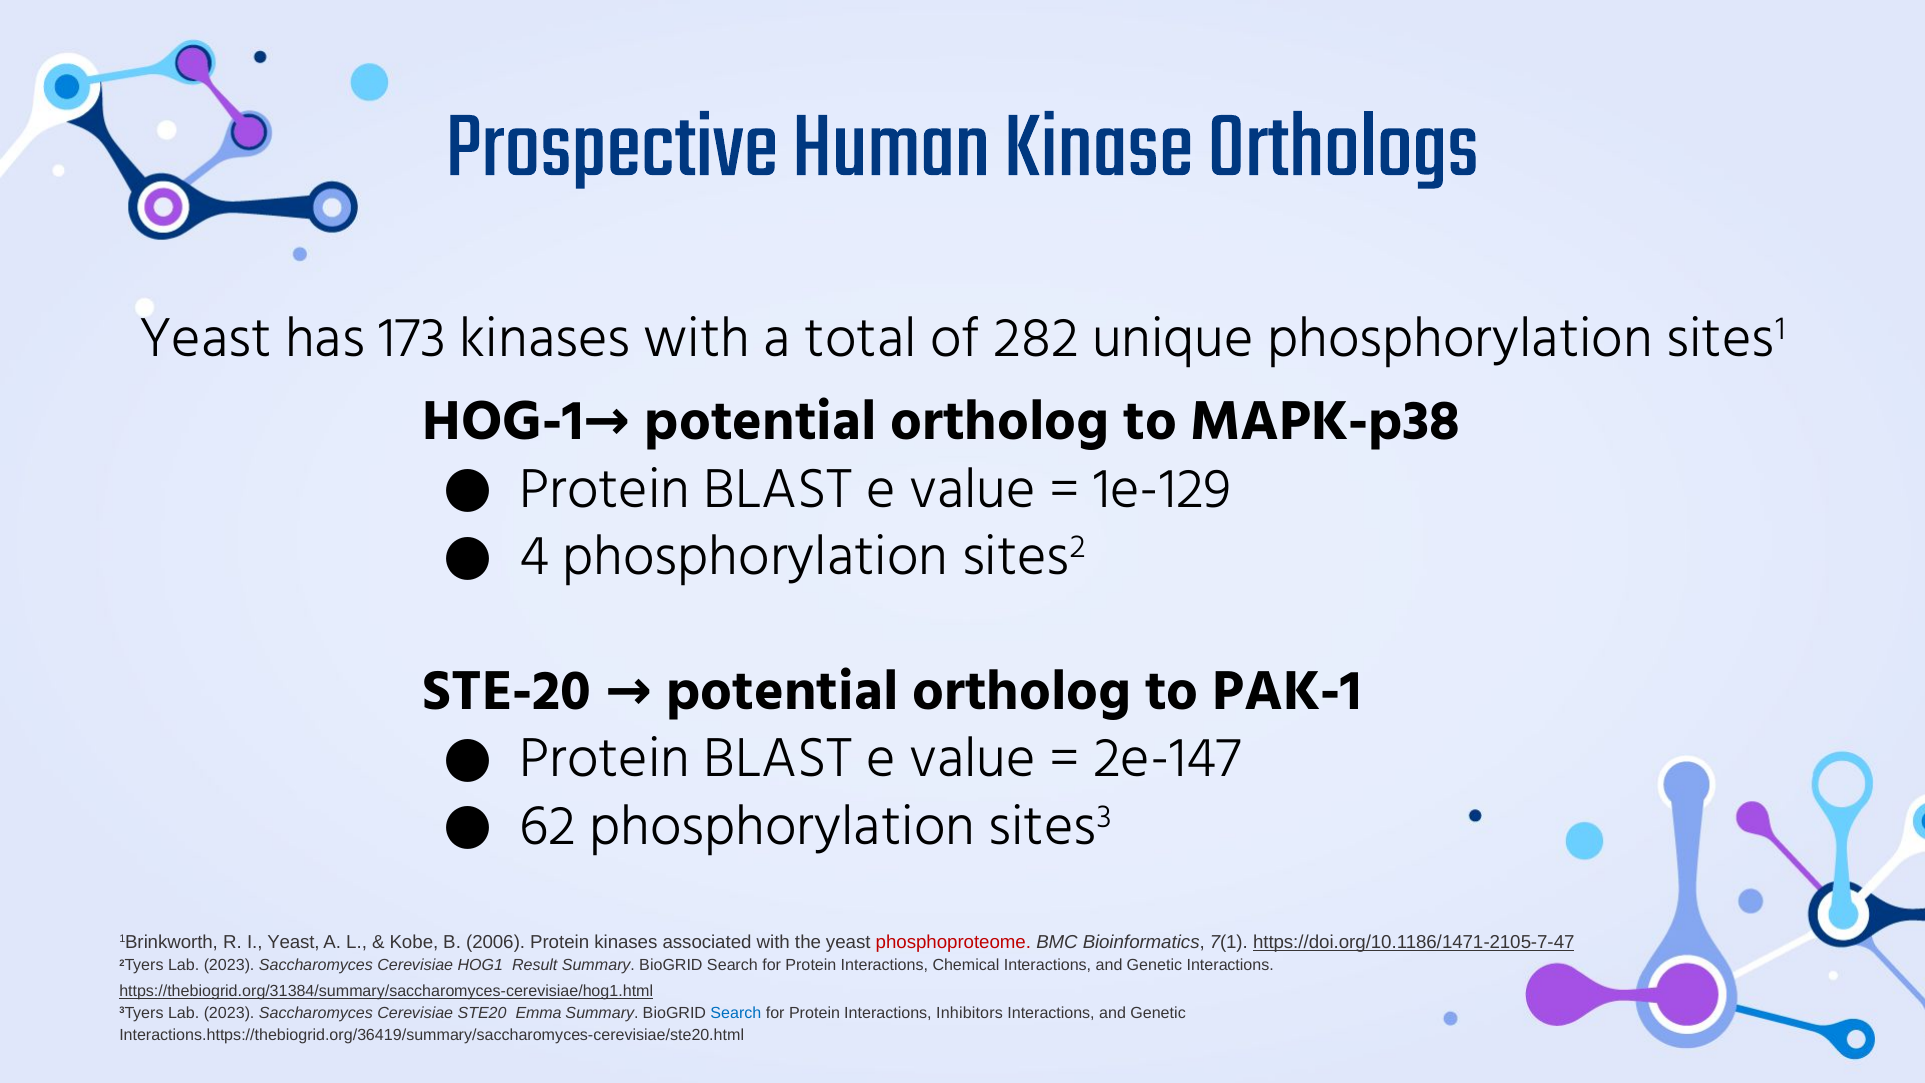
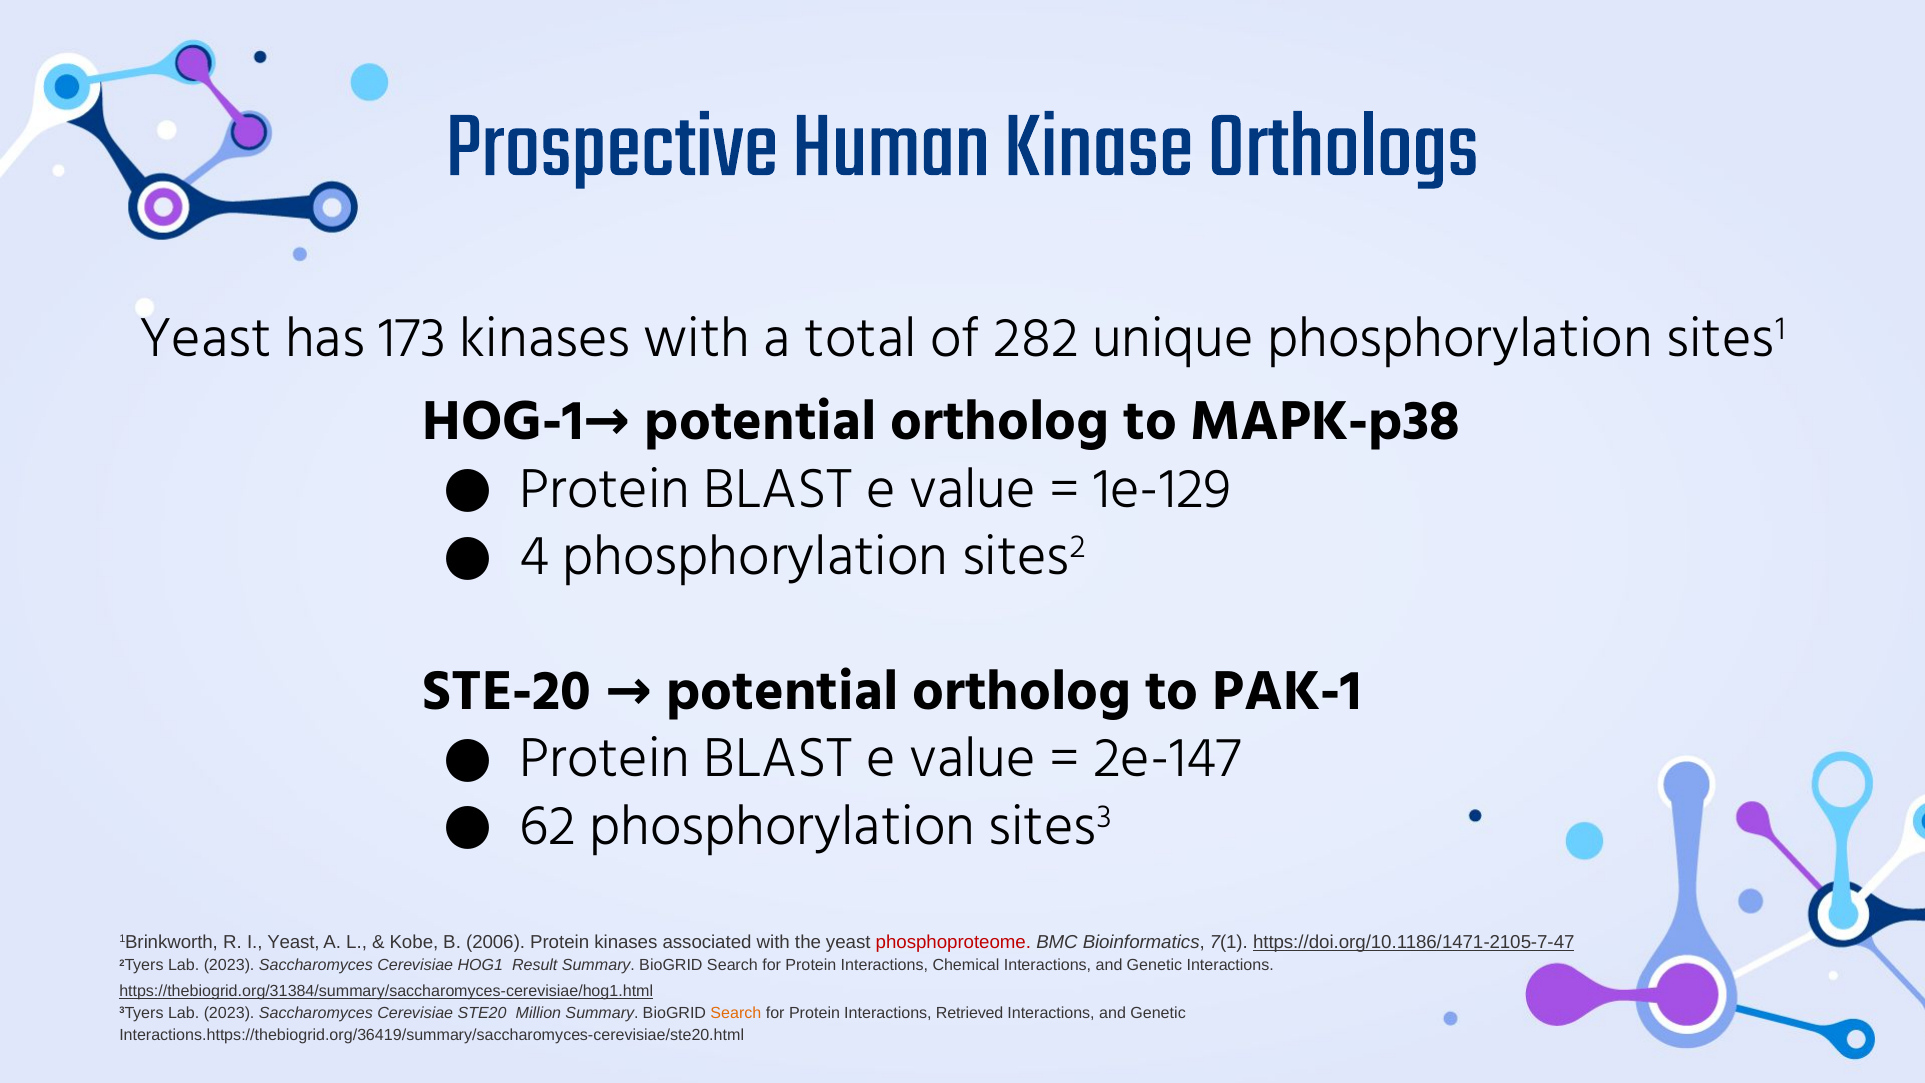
Emma: Emma -> Million
Search at (736, 1013) colour: blue -> orange
Inhibitors: Inhibitors -> Retrieved
